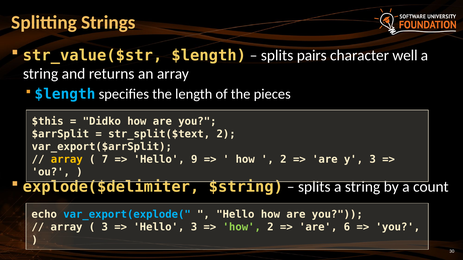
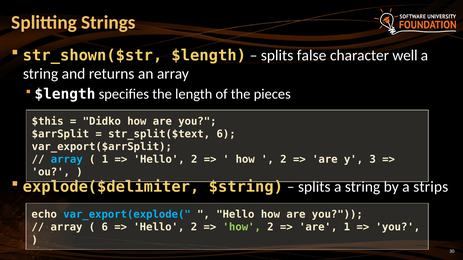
str_value($str: str_value($str -> str_shown($str
pairs: pairs -> false
$length at (65, 94) colour: light blue -> white
str_split($text 2: 2 -> 6
array at (67, 160) colour: yellow -> light blue
7 at (105, 160): 7 -> 1
9 at (194, 160): 9 -> 2
count: count -> strips
3 at (105, 228): 3 -> 6
3 at (194, 228): 3 -> 2
are 6: 6 -> 1
